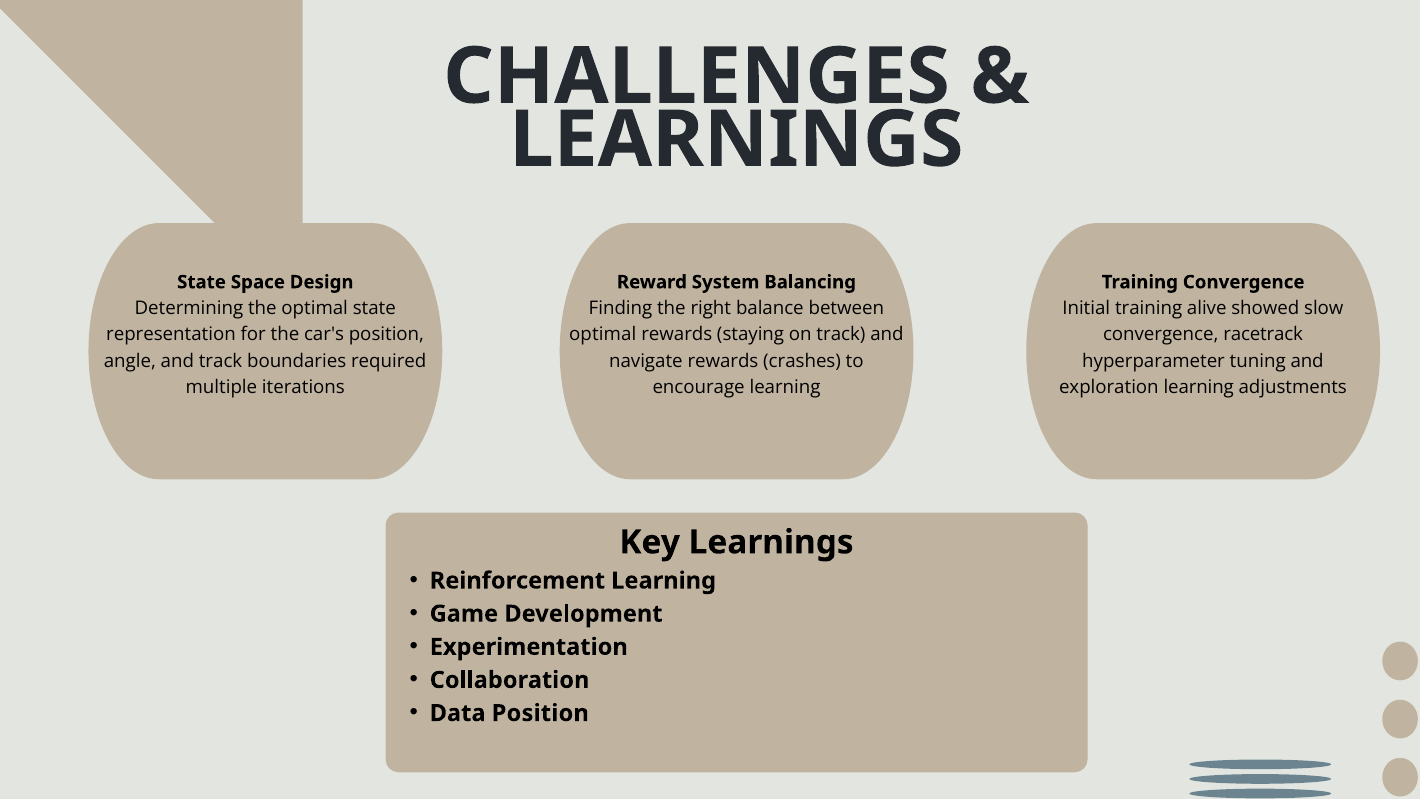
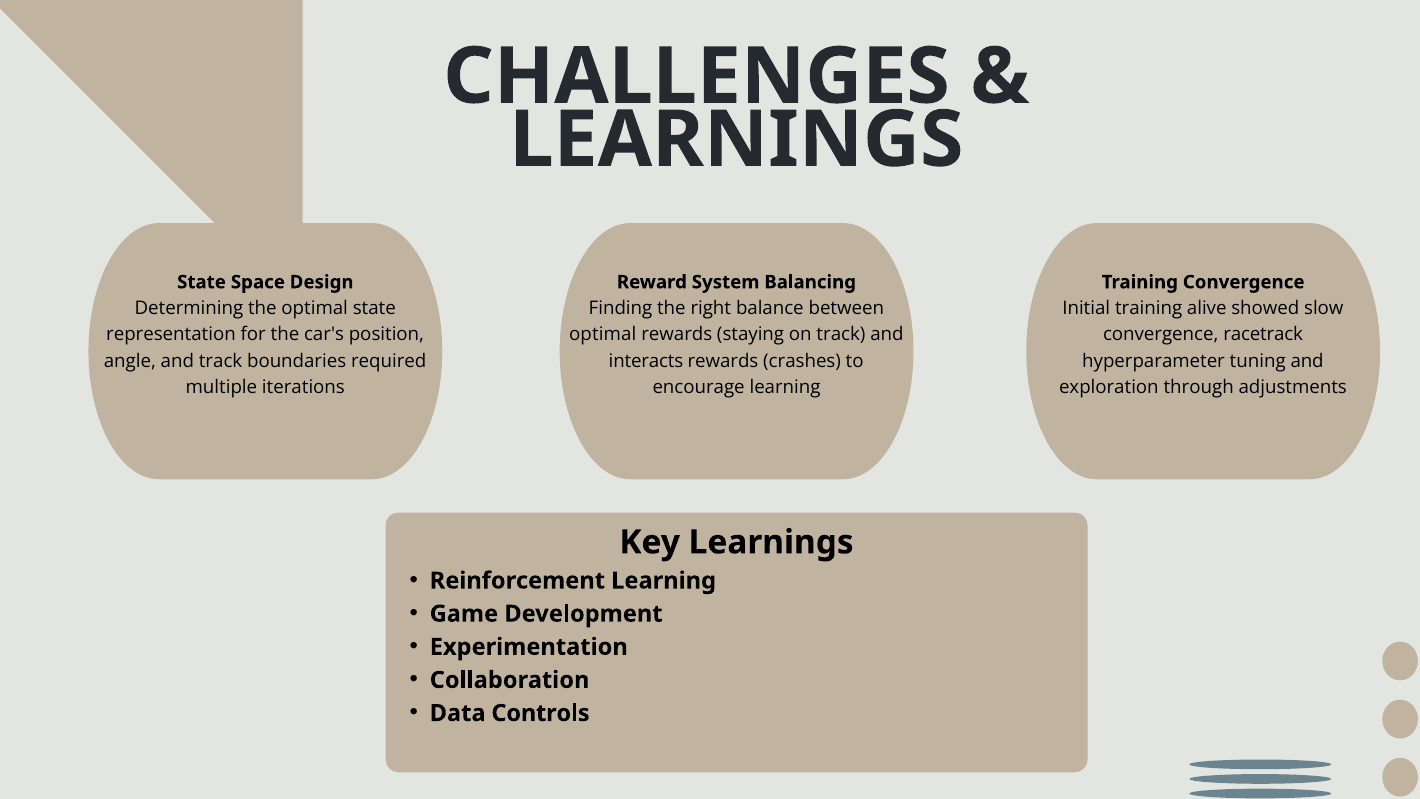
navigate: navigate -> interacts
exploration learning: learning -> through
Data Position: Position -> Controls
